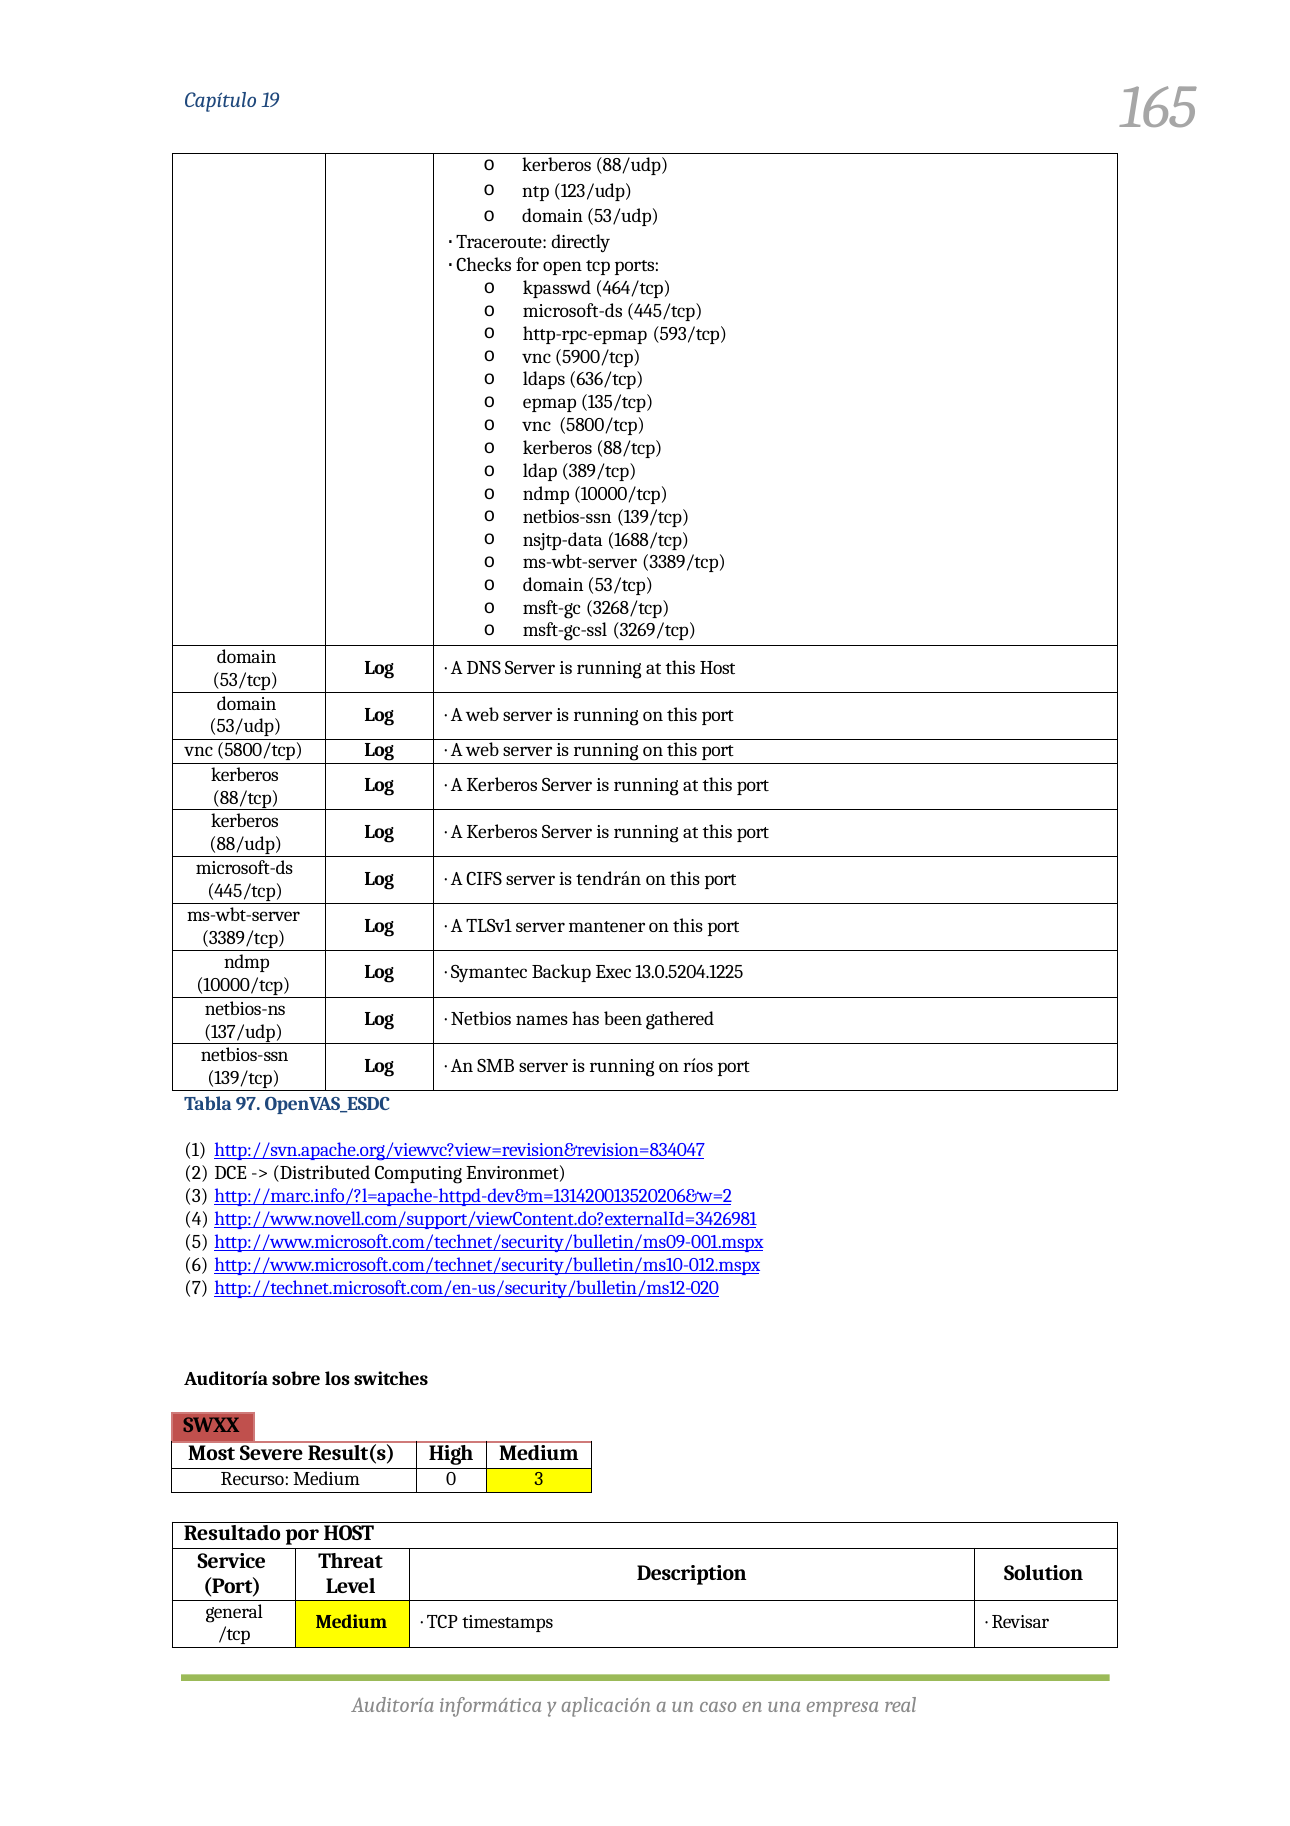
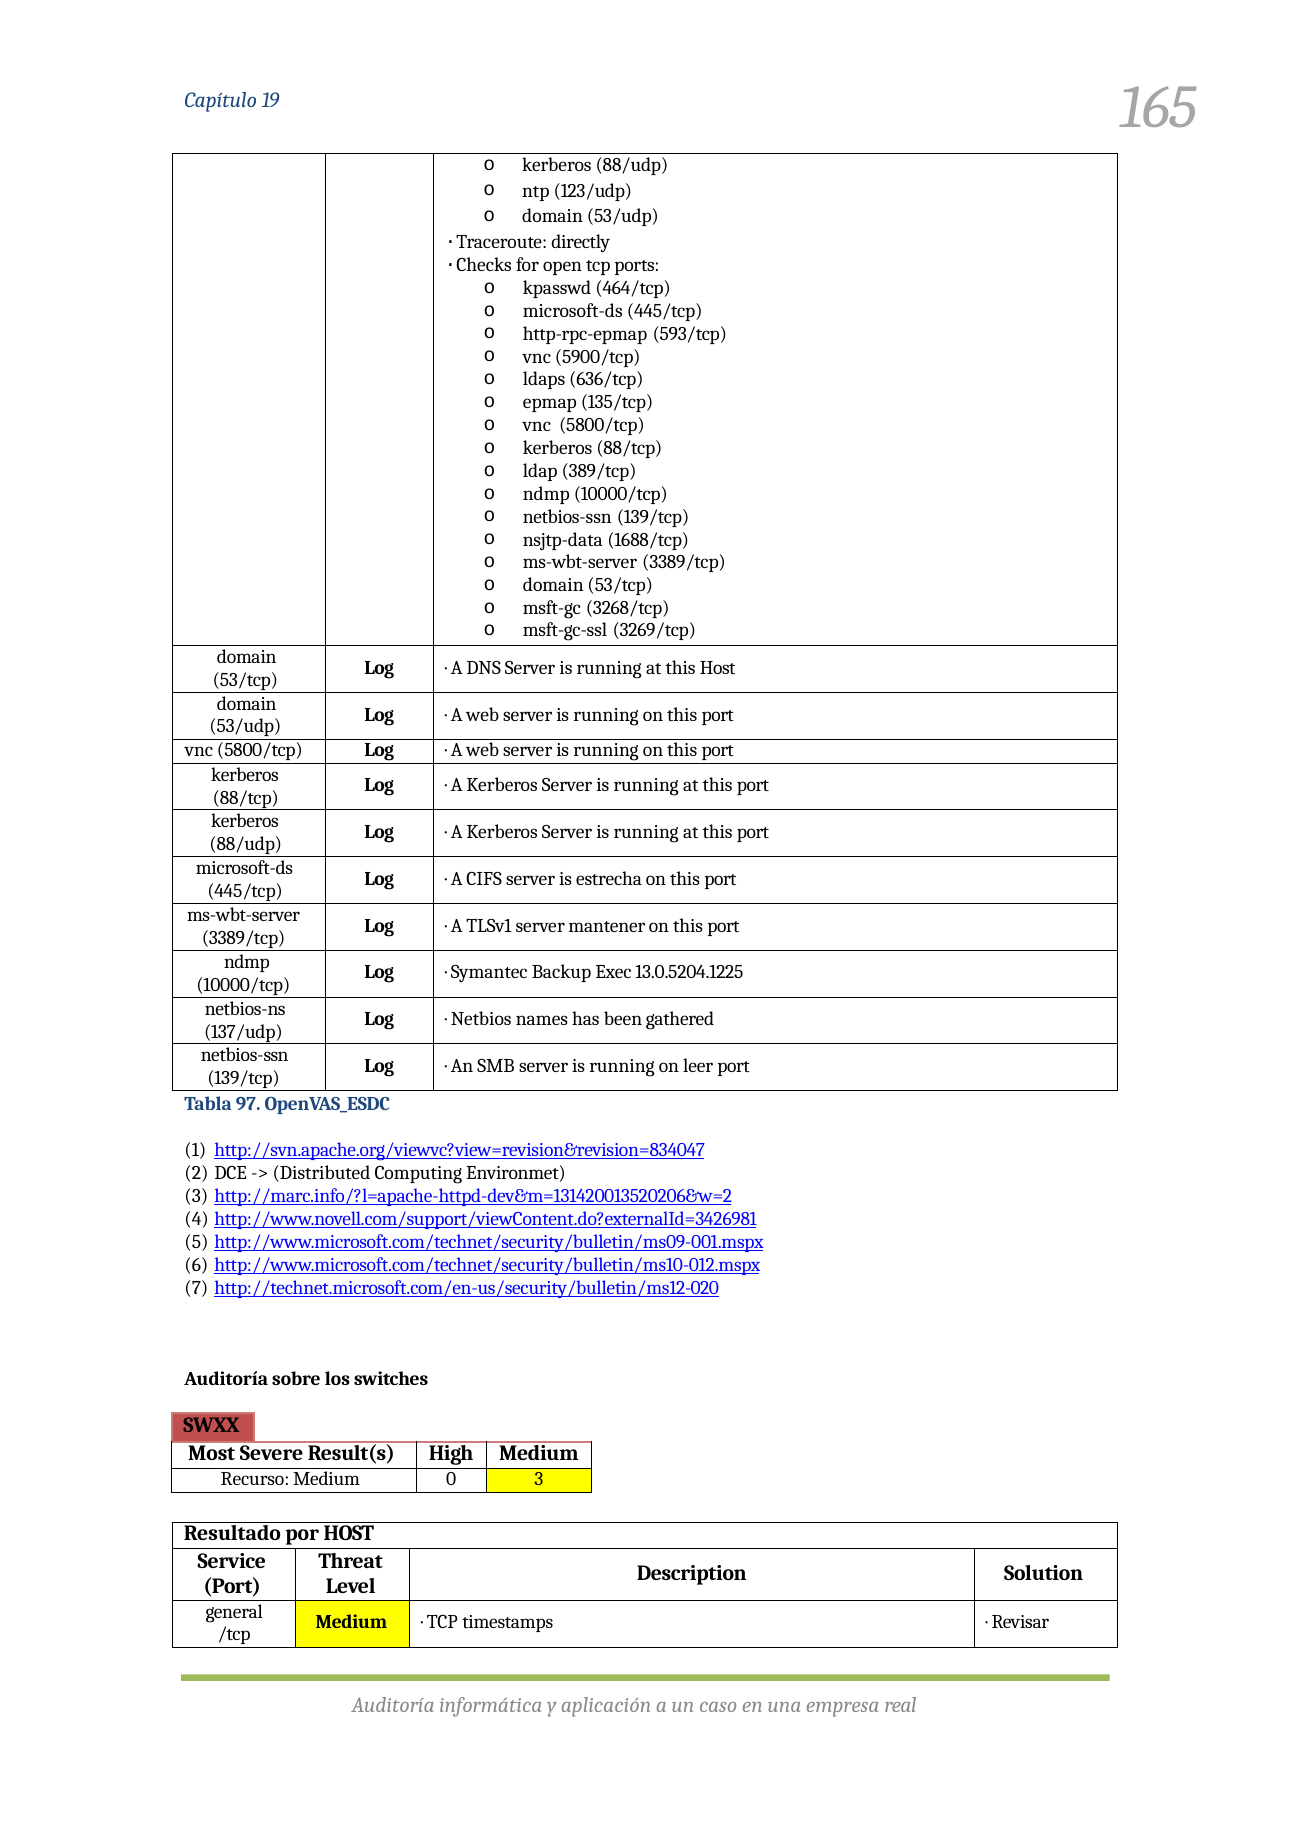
tendrán: tendrán -> estrecha
ríos: ríos -> leer
